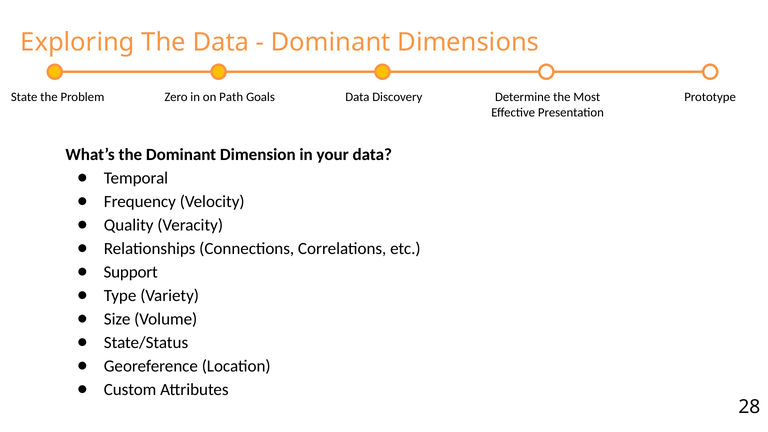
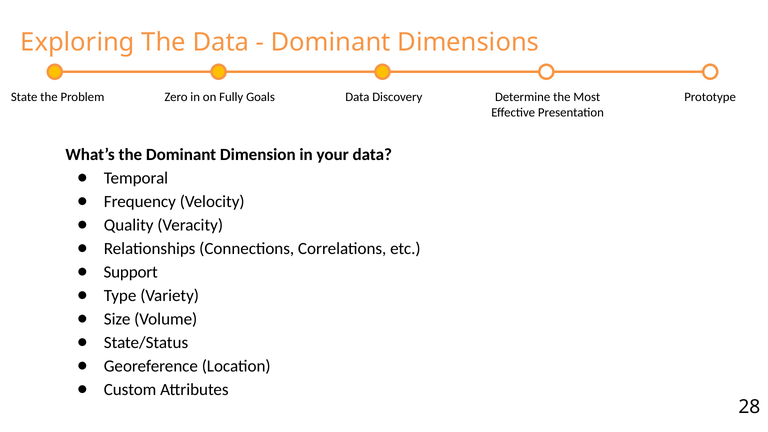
Path: Path -> Fully
